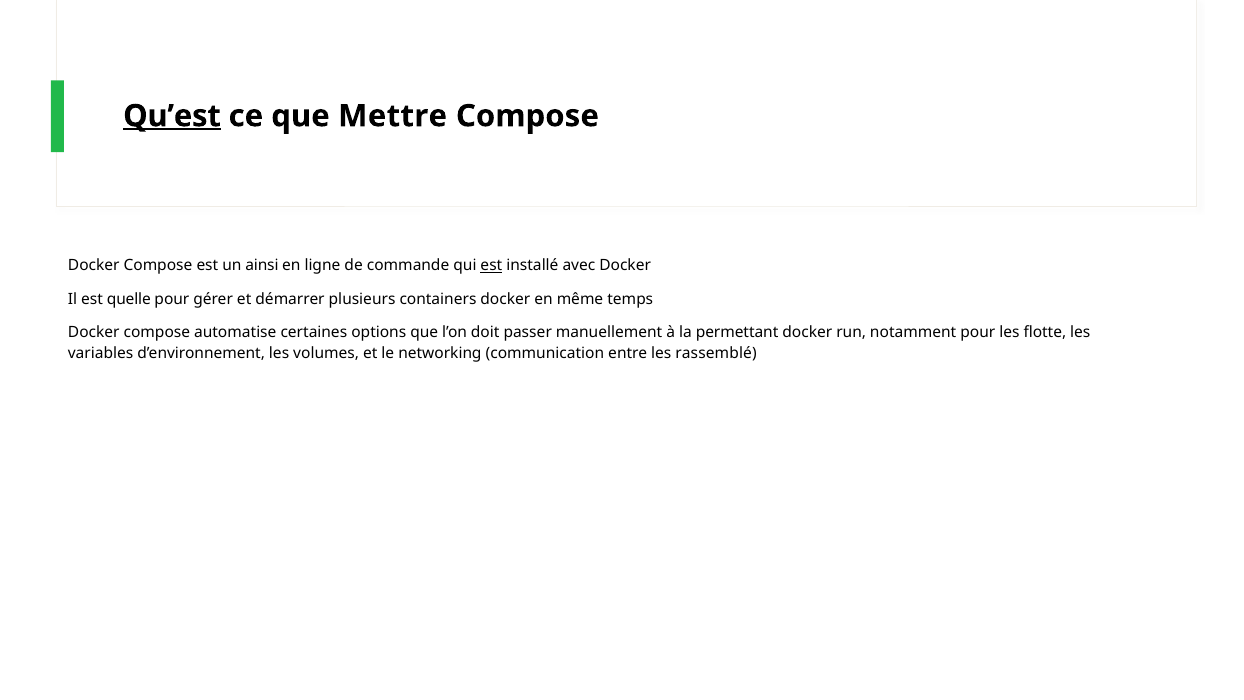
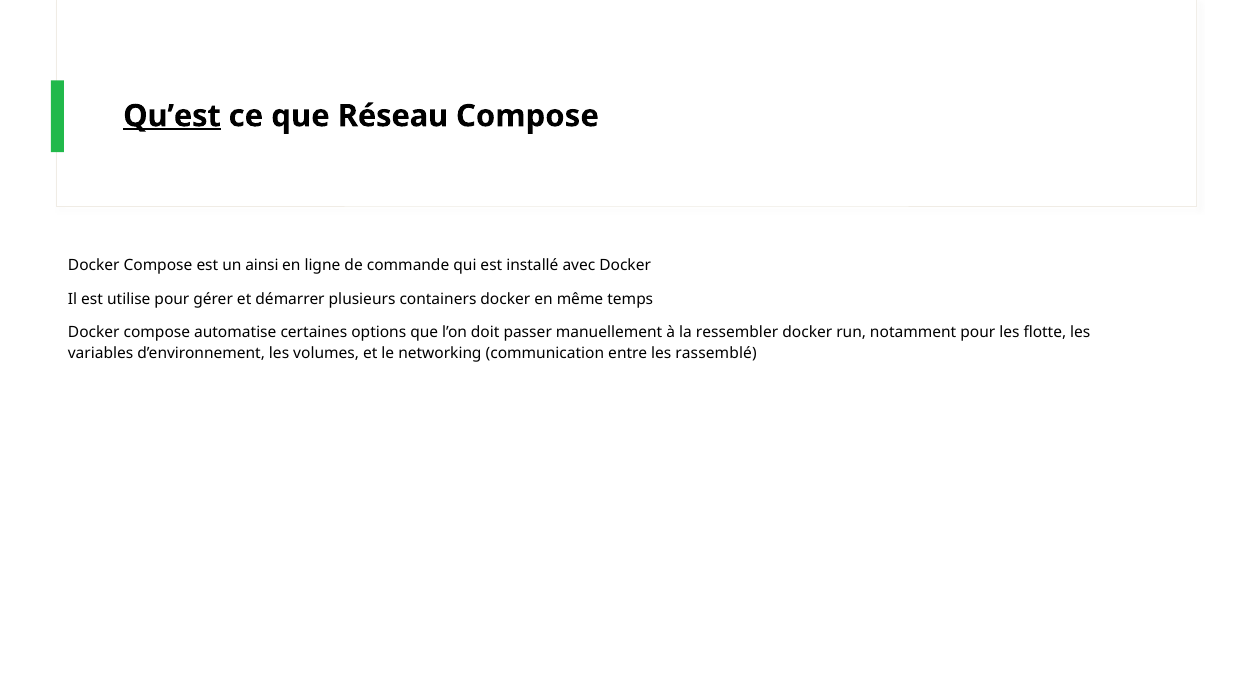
Mettre: Mettre -> Réseau
est at (491, 265) underline: present -> none
quelle: quelle -> utilise
permettant: permettant -> ressembler
